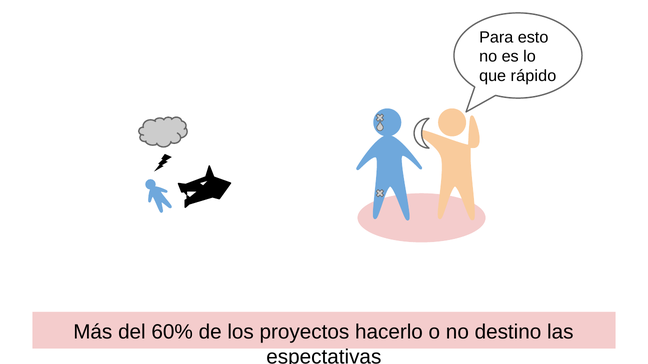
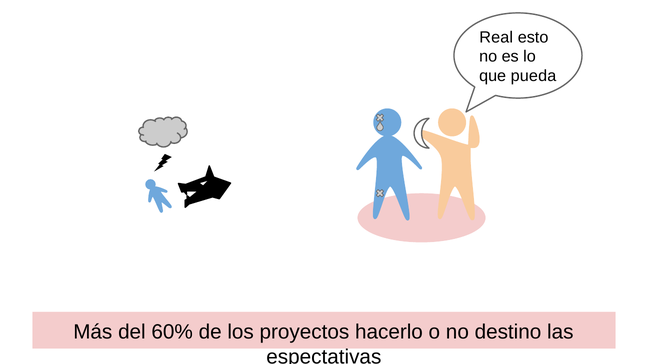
Para: Para -> Real
rápido: rápido -> pueda
